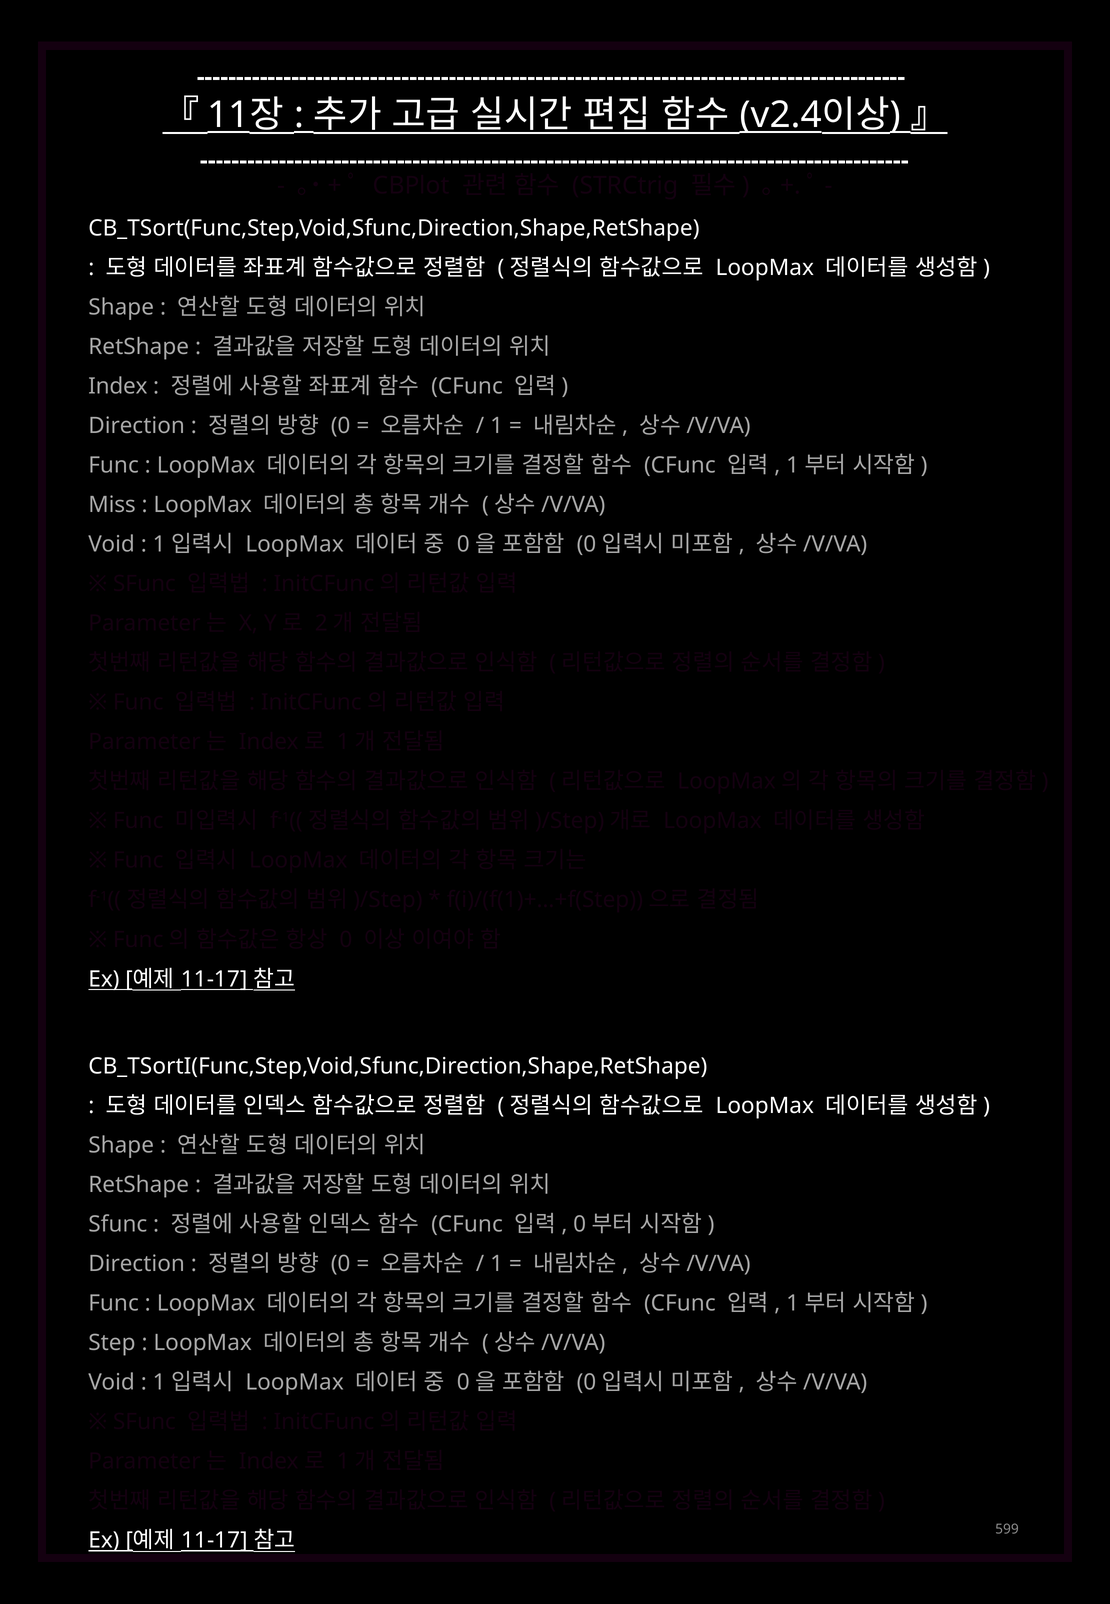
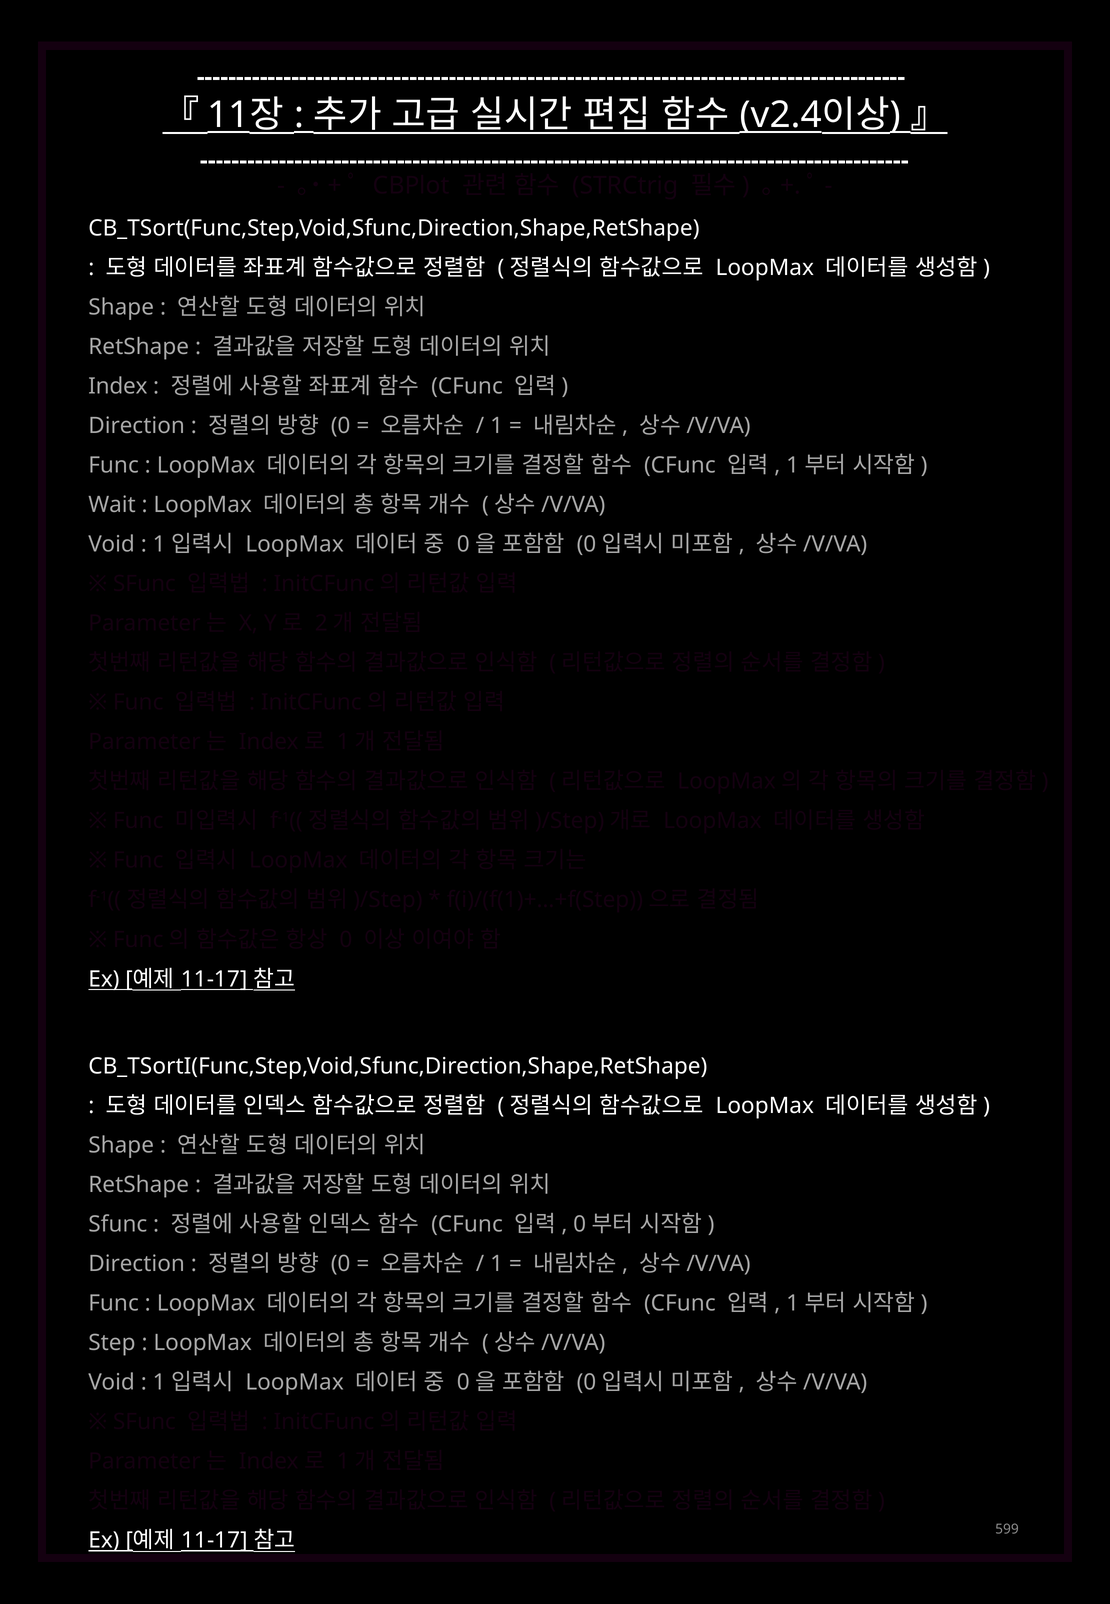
Miss: Miss -> Wait
